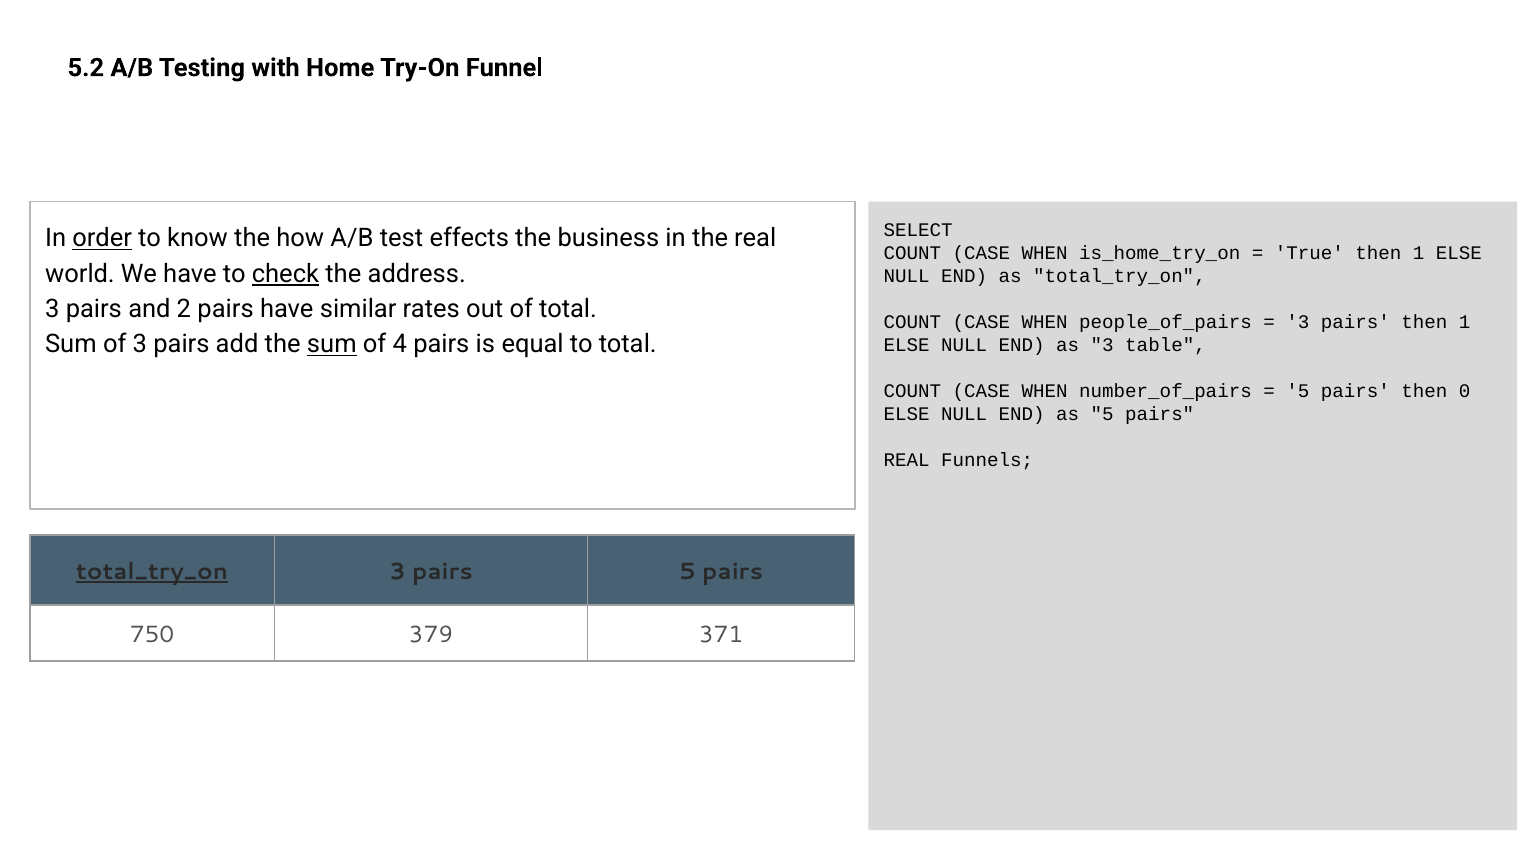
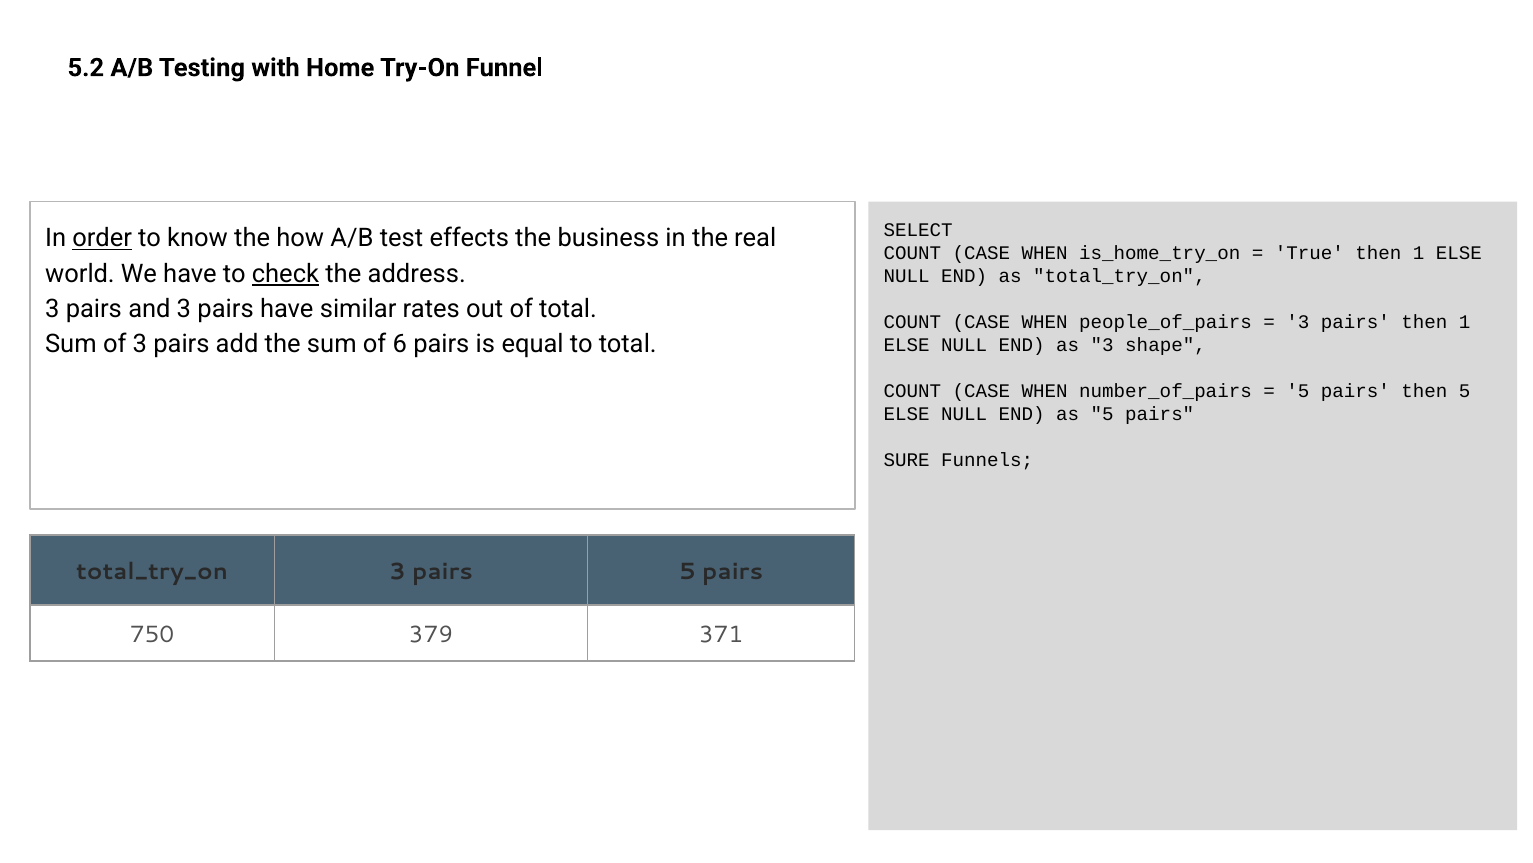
and 2: 2 -> 3
sum at (332, 344) underline: present -> none
4: 4 -> 6
table: table -> shape
then 0: 0 -> 5
REAL at (907, 460): REAL -> SURE
total_try_on at (152, 572) underline: present -> none
